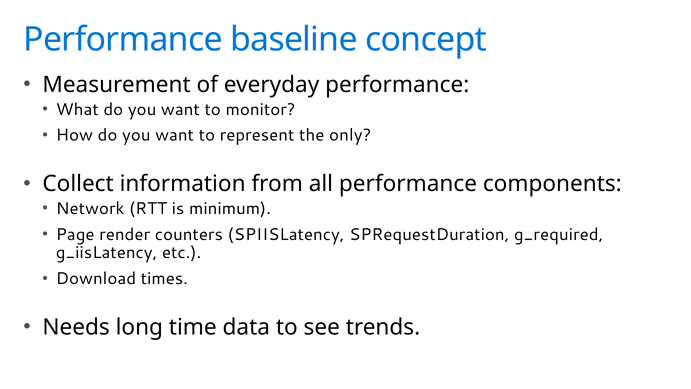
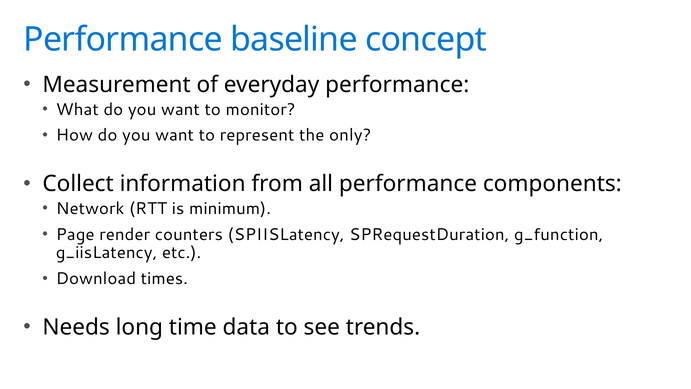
g_required: g_required -> g_function
